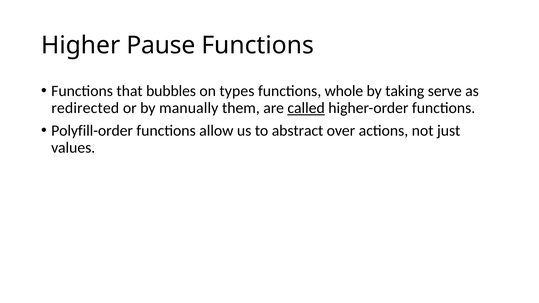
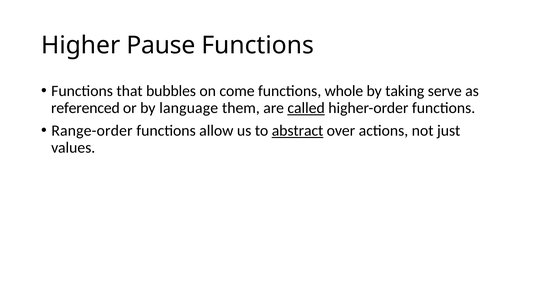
types: types -> come
redirected: redirected -> referenced
manually: manually -> language
Polyfill-order: Polyfill-order -> Range-order
abstract underline: none -> present
